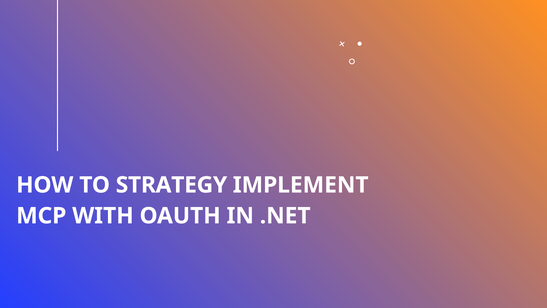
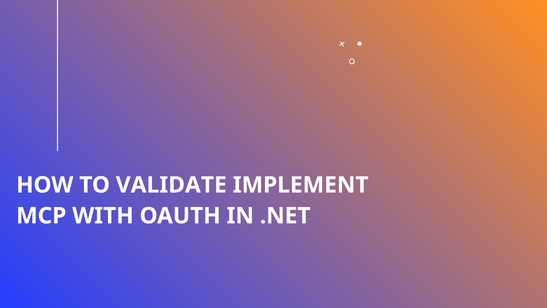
STRATEGY: STRATEGY -> VALIDATE
